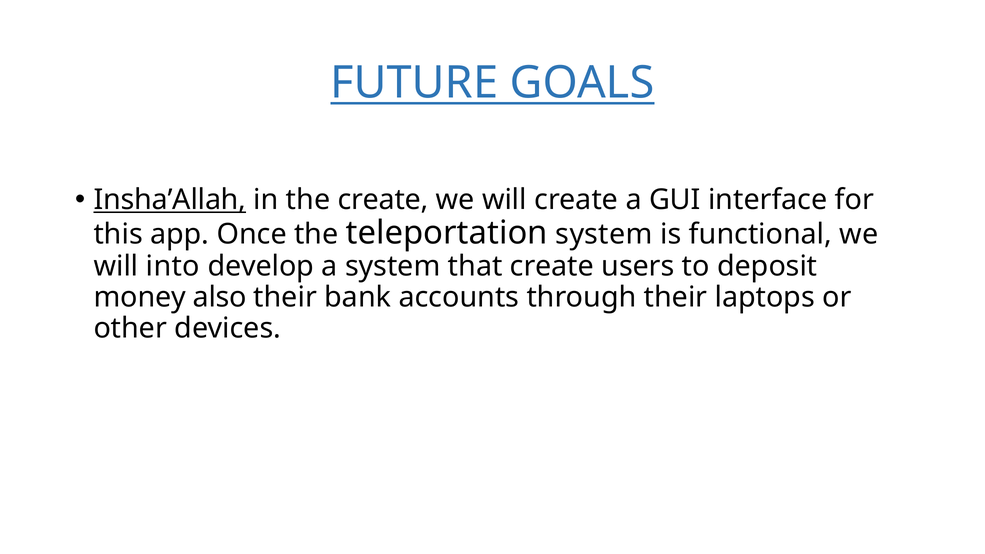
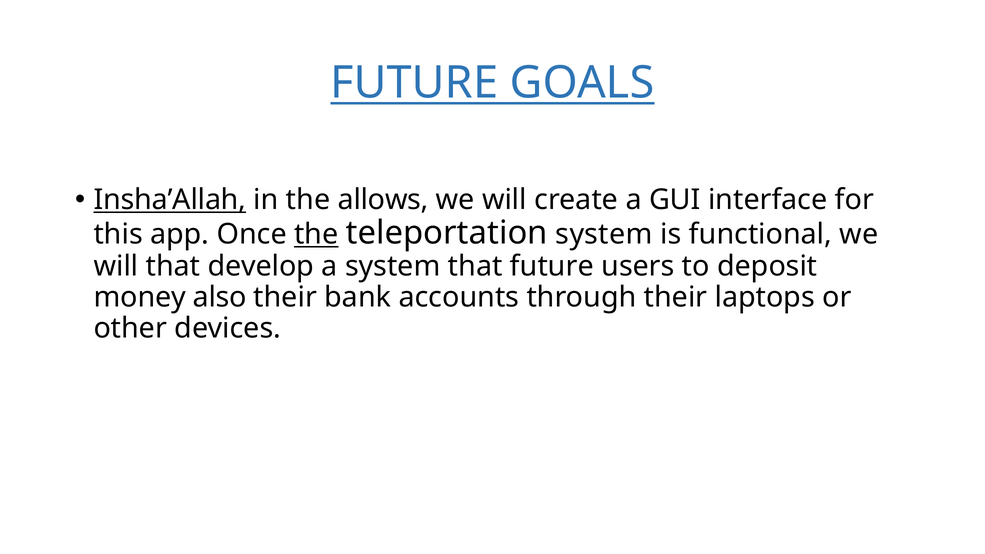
the create: create -> allows
the at (316, 234) underline: none -> present
will into: into -> that
that create: create -> future
